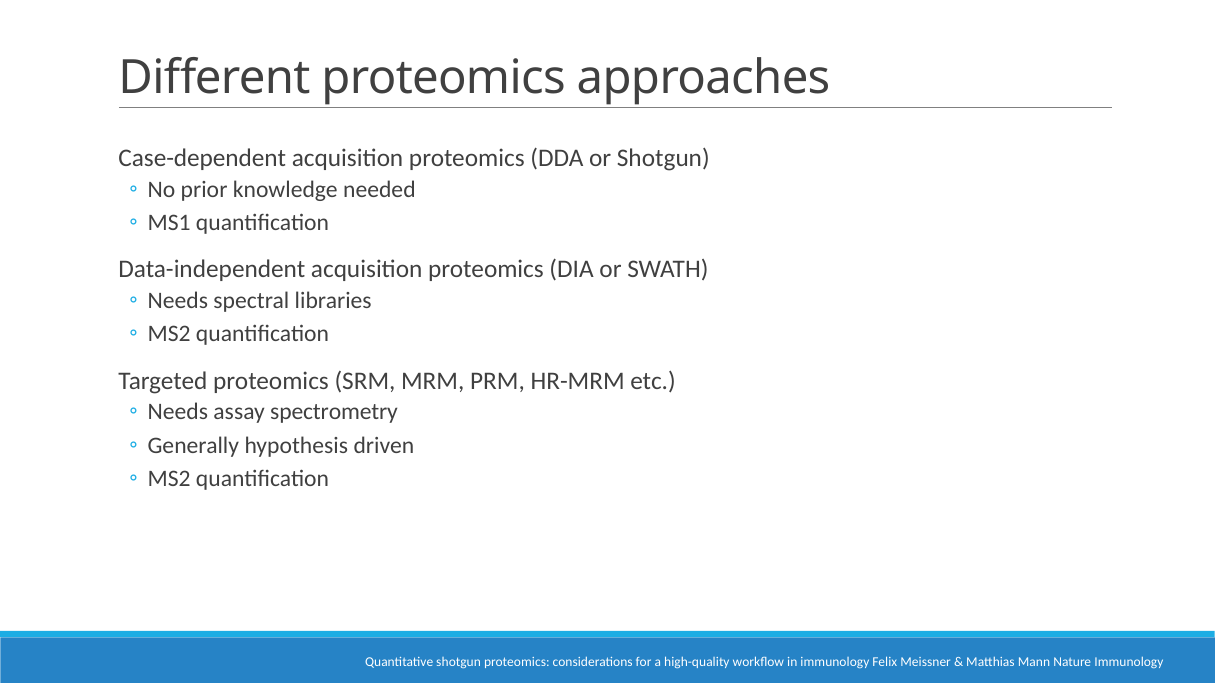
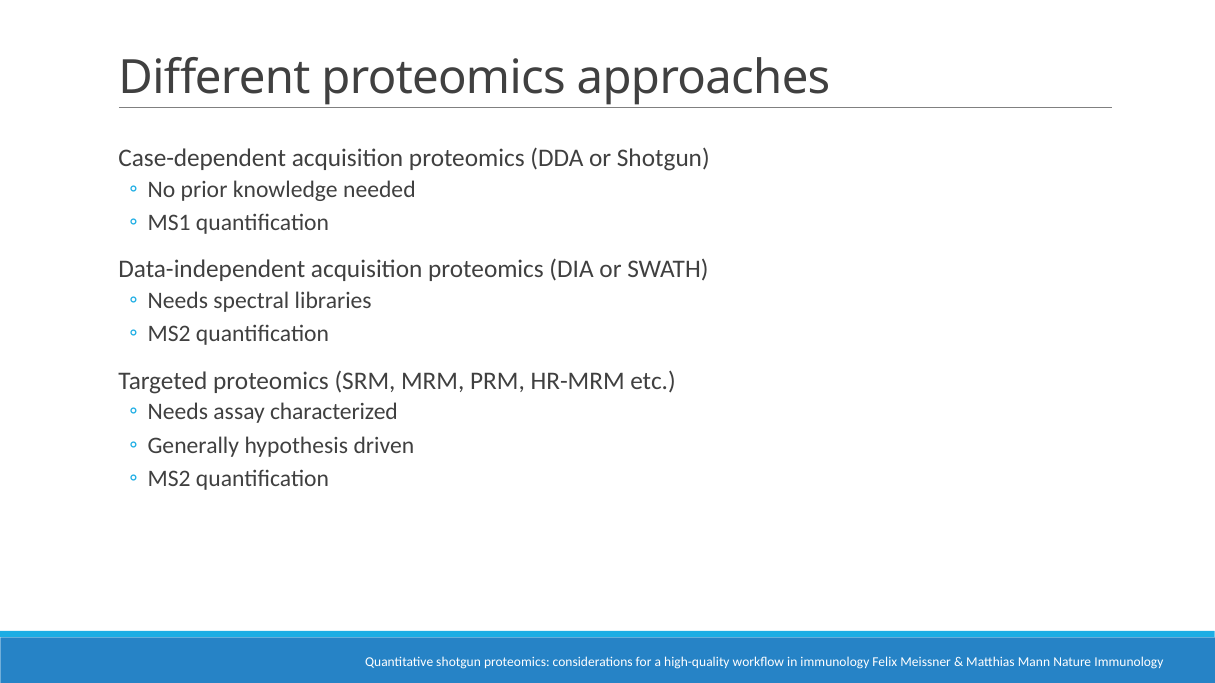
spectrometry: spectrometry -> characterized
